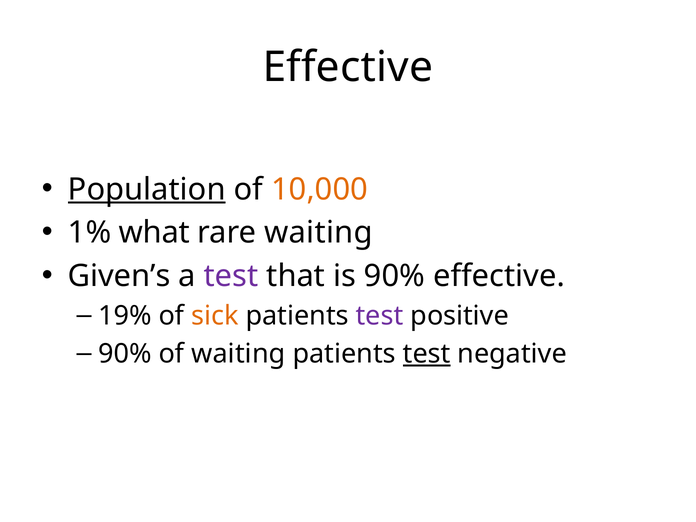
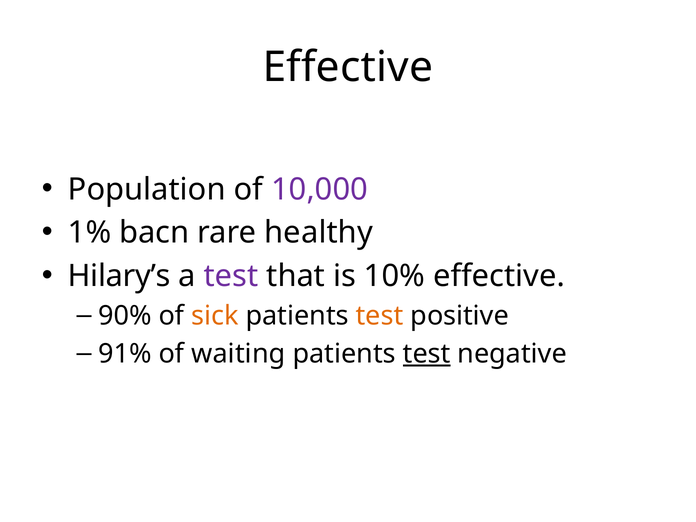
Population underline: present -> none
10,000 colour: orange -> purple
what: what -> bacn
rare waiting: waiting -> healthy
Given’s: Given’s -> Hilary’s
is 90%: 90% -> 10%
19%: 19% -> 90%
test at (380, 316) colour: purple -> orange
90% at (125, 354): 90% -> 91%
